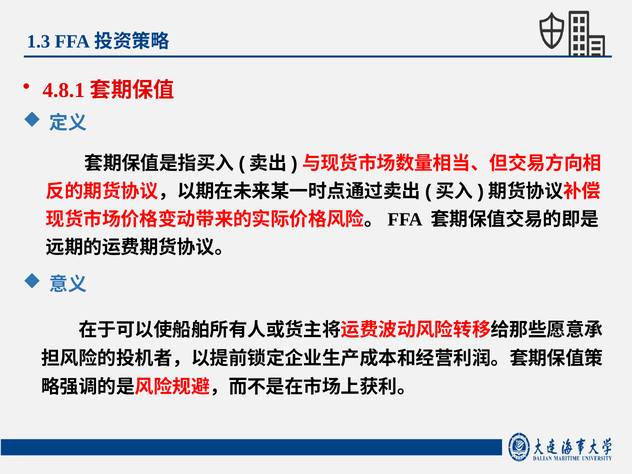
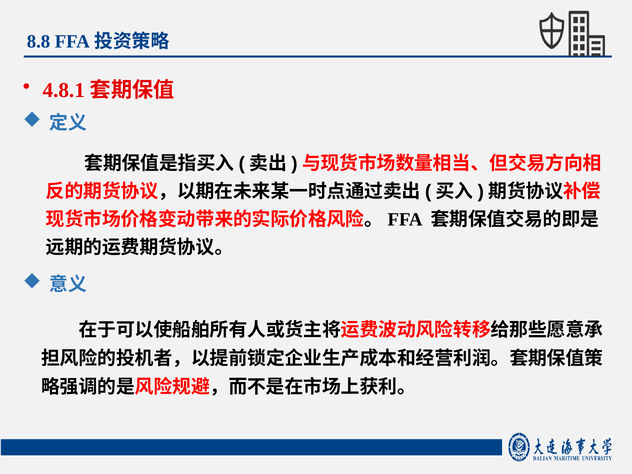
1.3: 1.3 -> 8.8
